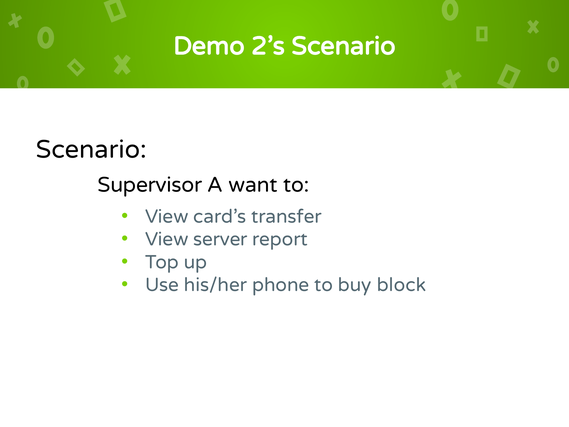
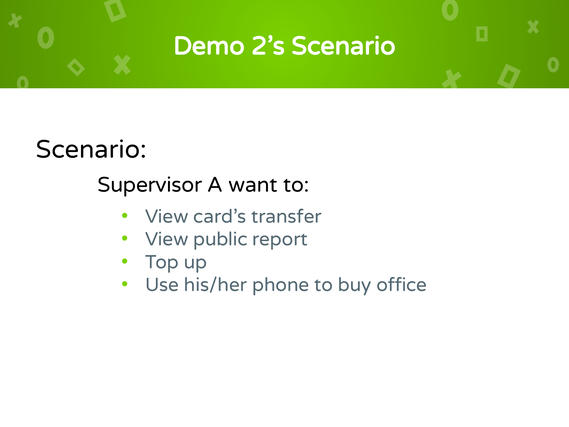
server: server -> public
block: block -> office
